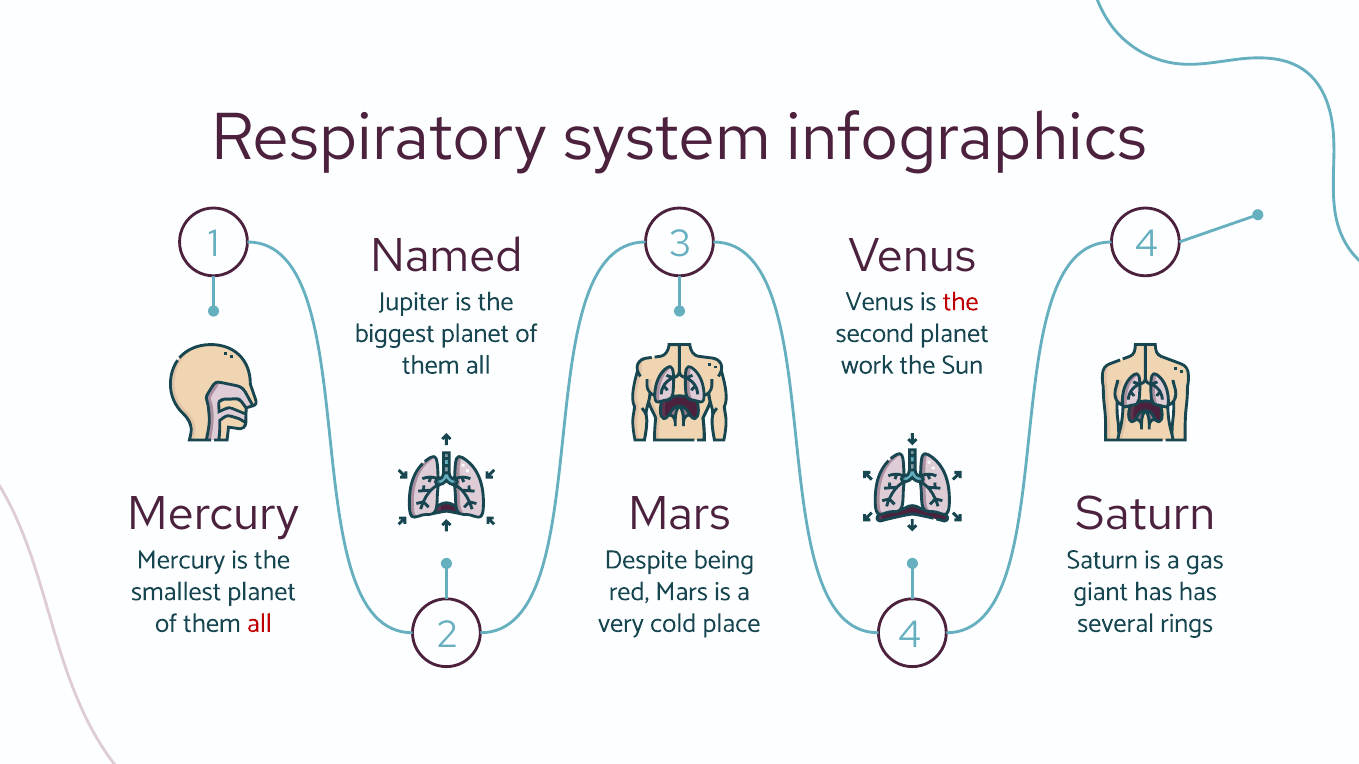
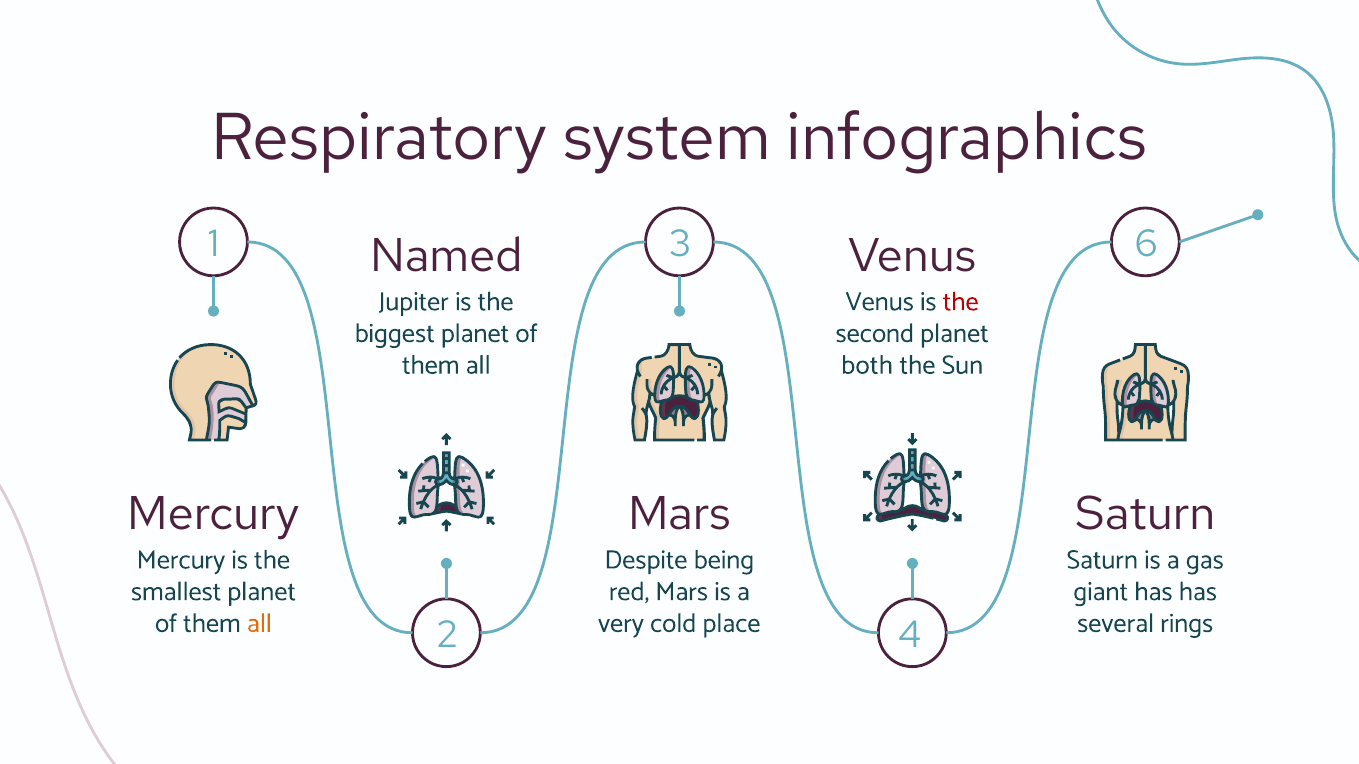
1 4: 4 -> 6
work: work -> both
all at (259, 624) colour: red -> orange
